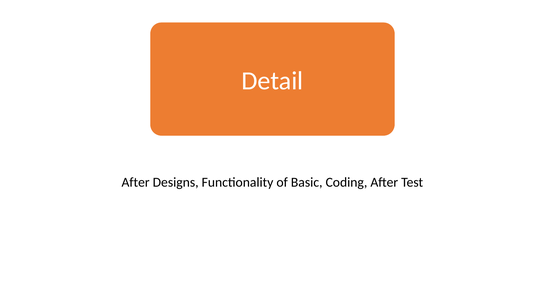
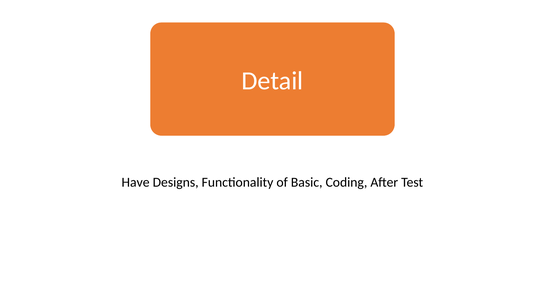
After at (136, 182): After -> Have
